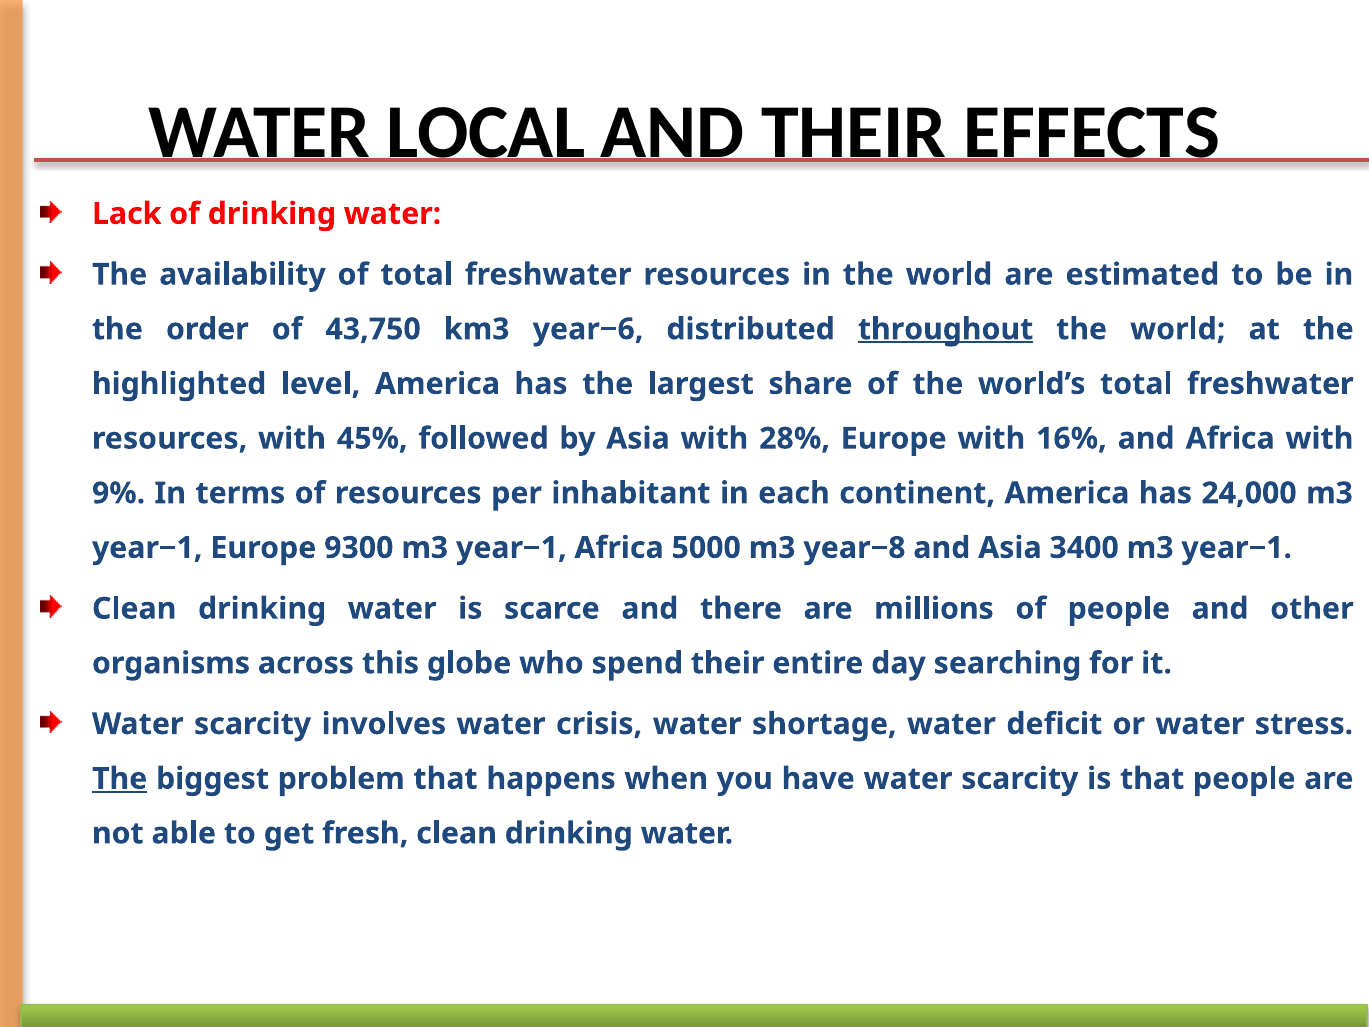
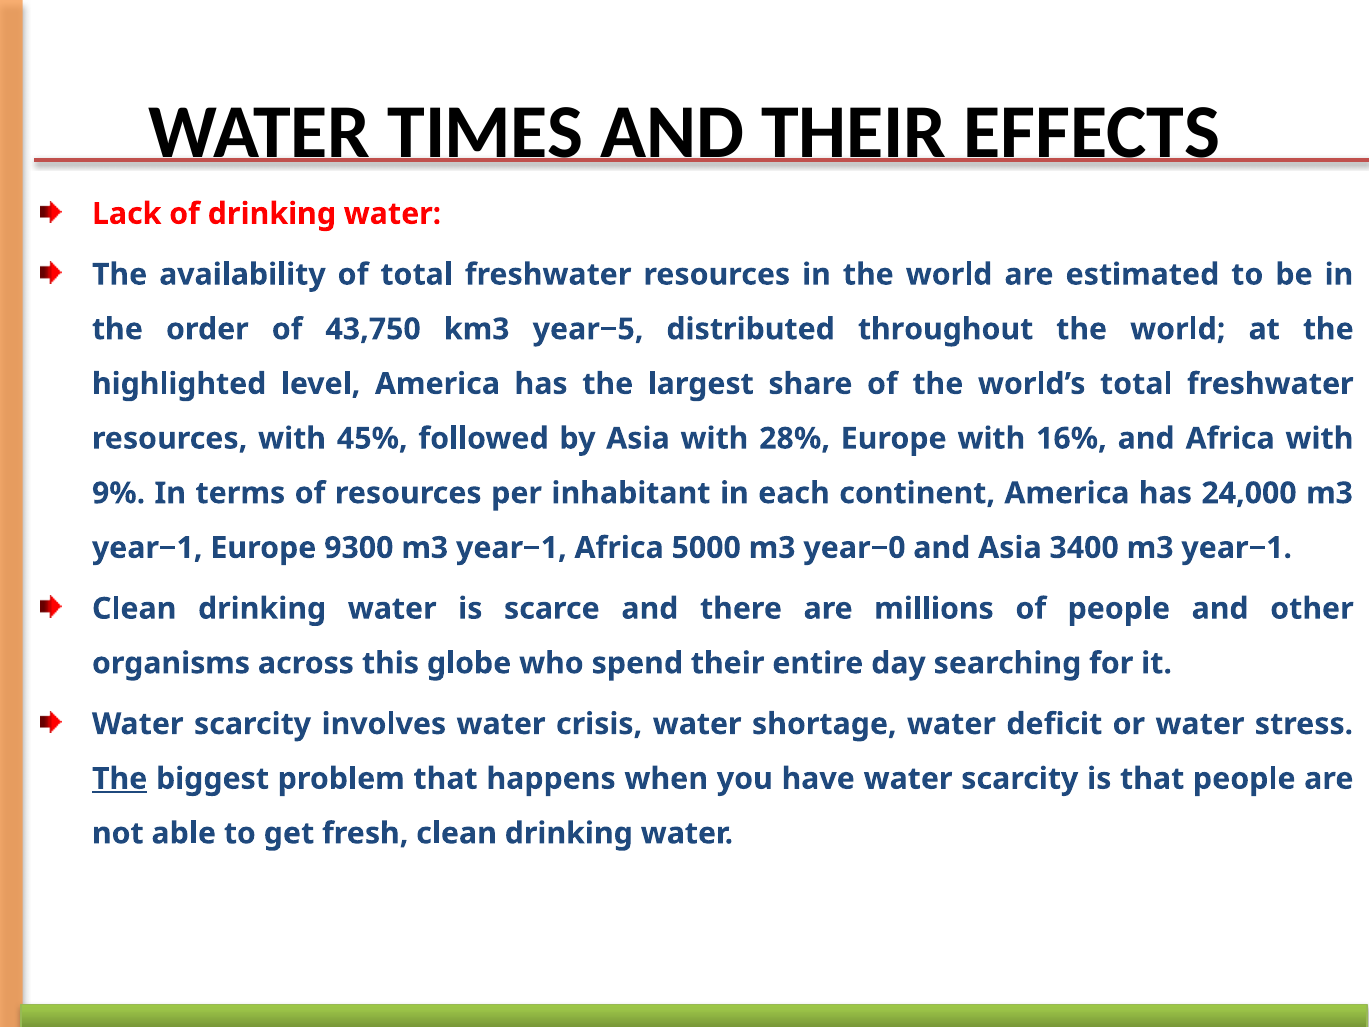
LOCAL: LOCAL -> TIMES
year−6: year−6 -> year−5
throughout underline: present -> none
year−8: year−8 -> year−0
